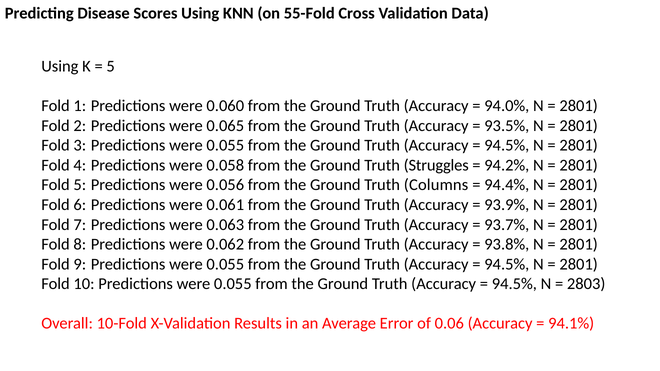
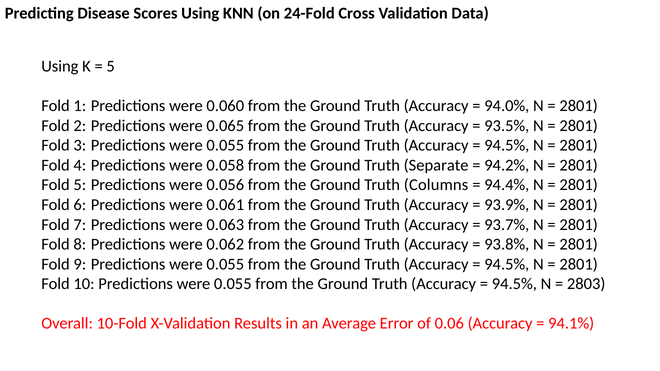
55-Fold: 55-Fold -> 24-Fold
Struggles: Struggles -> Separate
